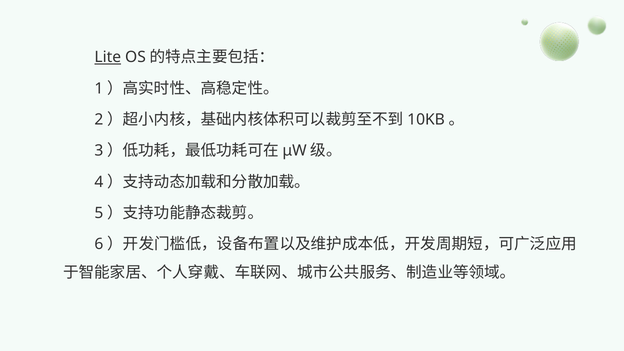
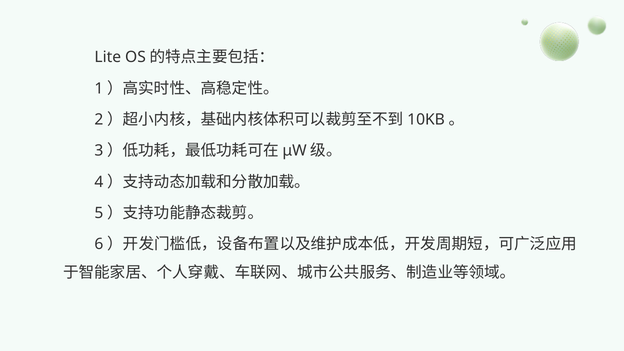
Lite underline: present -> none
